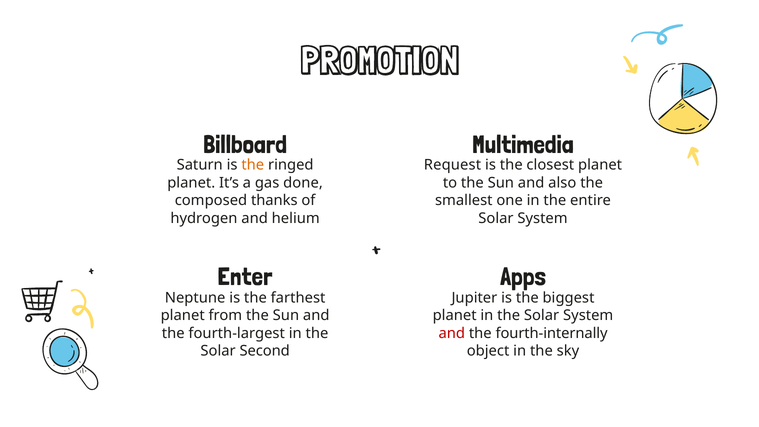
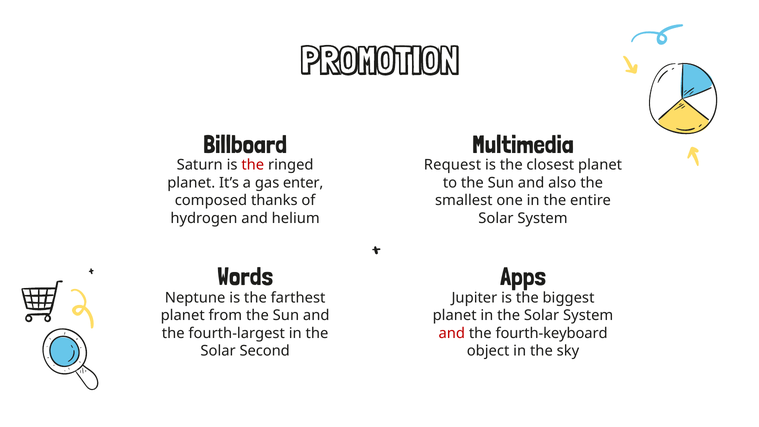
the at (253, 165) colour: orange -> red
done: done -> enter
Enter: Enter -> Words
fourth-internally: fourth-internally -> fourth-keyboard
